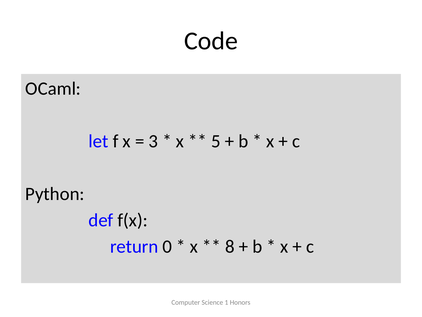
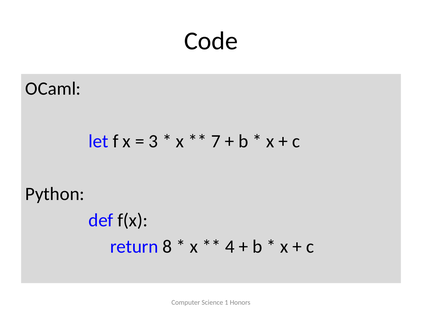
5: 5 -> 7
0: 0 -> 8
8: 8 -> 4
